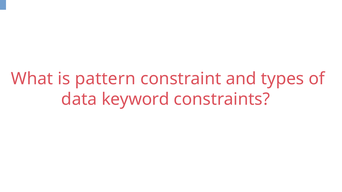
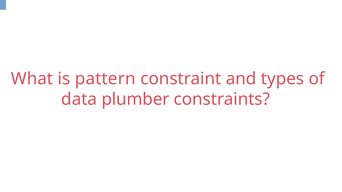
keyword: keyword -> plumber
